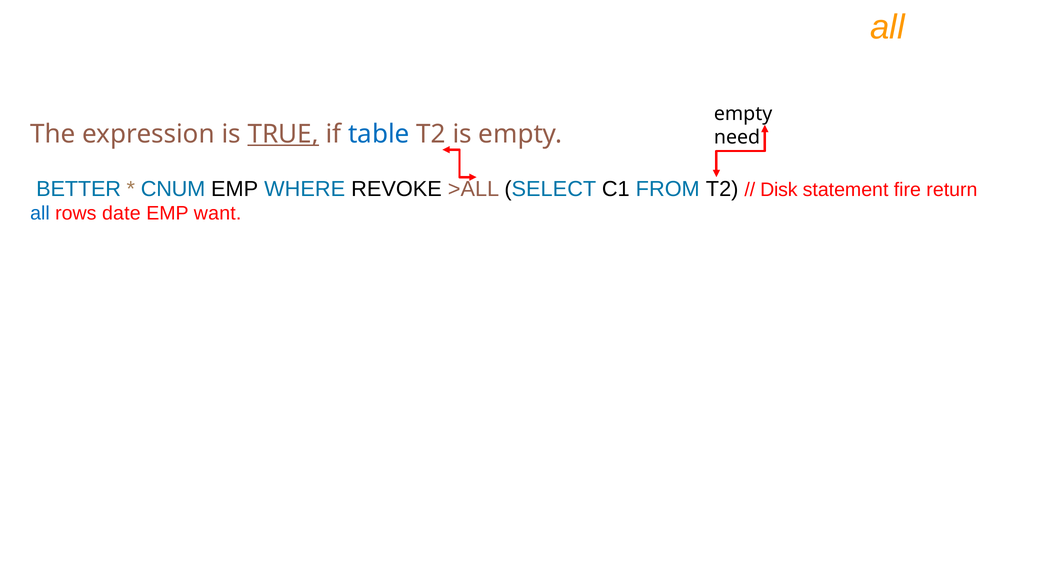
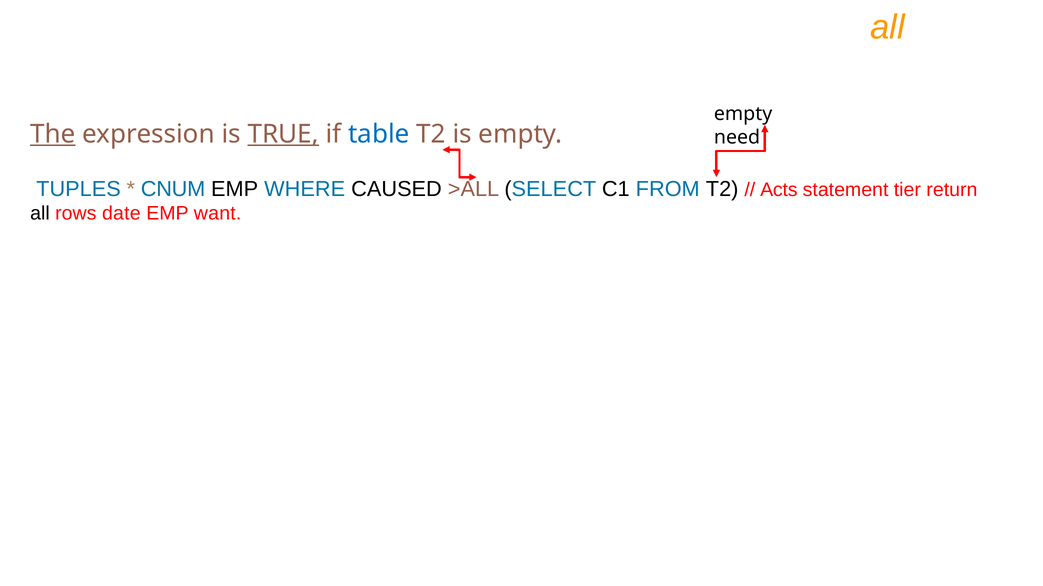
The underline: none -> present
BETTER: BETTER -> TUPLES
REVOKE: REVOKE -> CAUSED
Disk: Disk -> Acts
fire: fire -> tier
all at (40, 214) colour: blue -> black
